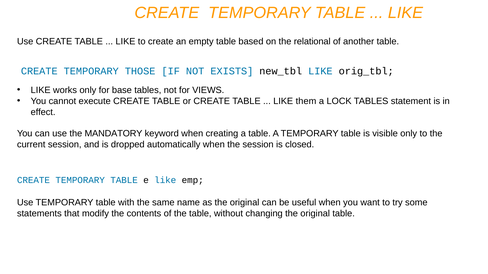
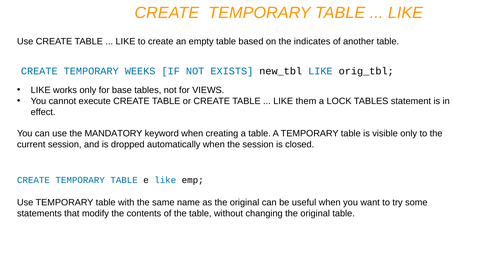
relational: relational -> indicates
THOSE: THOSE -> WEEKS
